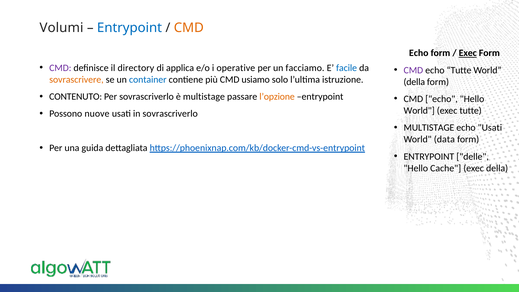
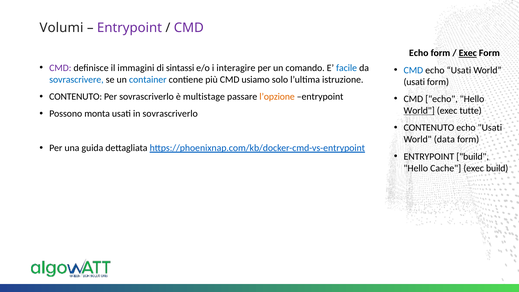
Entrypoint at (130, 28) colour: blue -> purple
CMD at (189, 28) colour: orange -> purple
directory: directory -> immagini
applica: applica -> sintassi
operative: operative -> interagire
facciamo: facciamo -> comando
CMD at (413, 70) colour: purple -> blue
Tutte at (459, 70): Tutte -> Usati
sovrascrivere colour: orange -> blue
della at (414, 82): della -> usati
World at (419, 111) underline: none -> present
nuove: nuove -> monta
MULTISTAGE at (429, 128): MULTISTAGE -> CONTENUTO
ENTRYPOINT delle: delle -> build
exec della: della -> build
